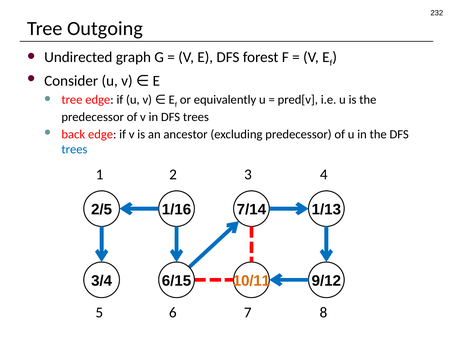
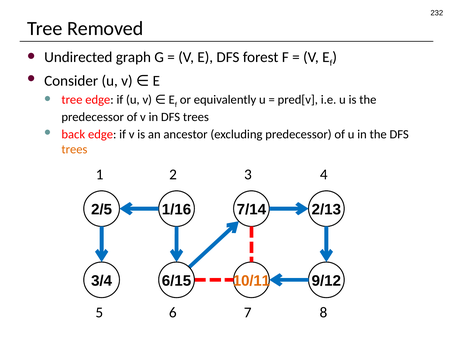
Outgoing: Outgoing -> Removed
trees at (74, 150) colour: blue -> orange
1/13: 1/13 -> 2/13
